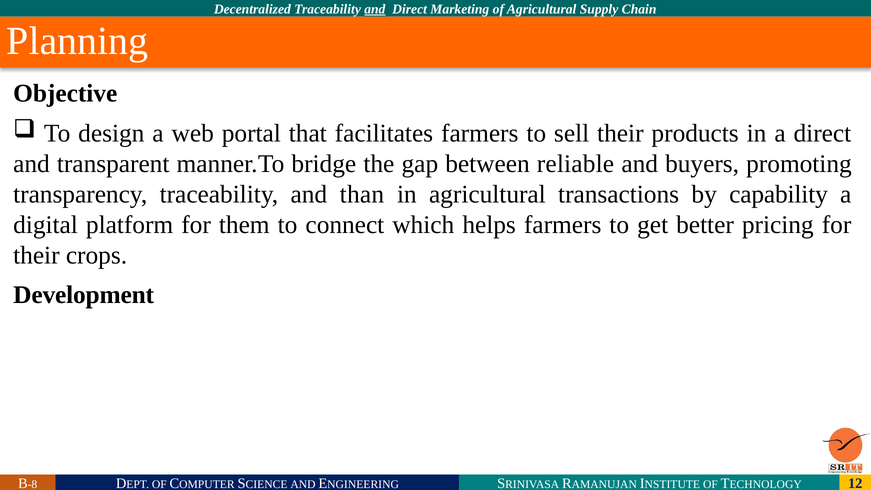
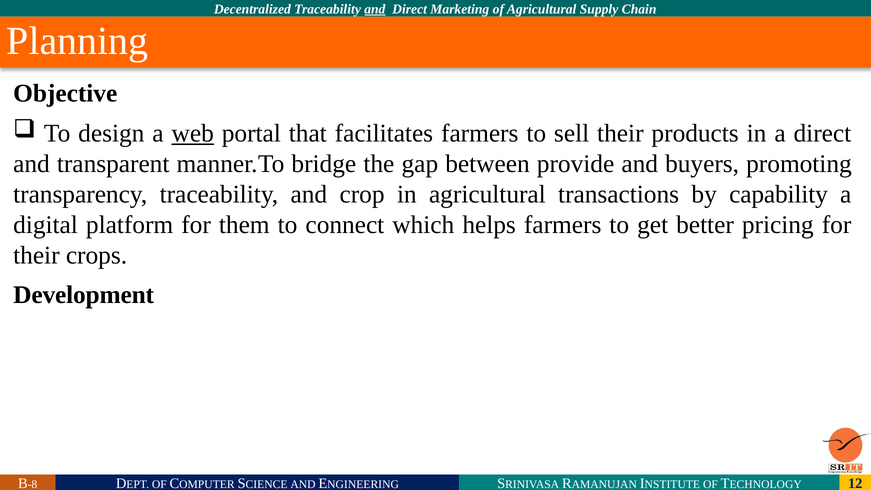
web underline: none -> present
reliable: reliable -> provide
than: than -> crop
